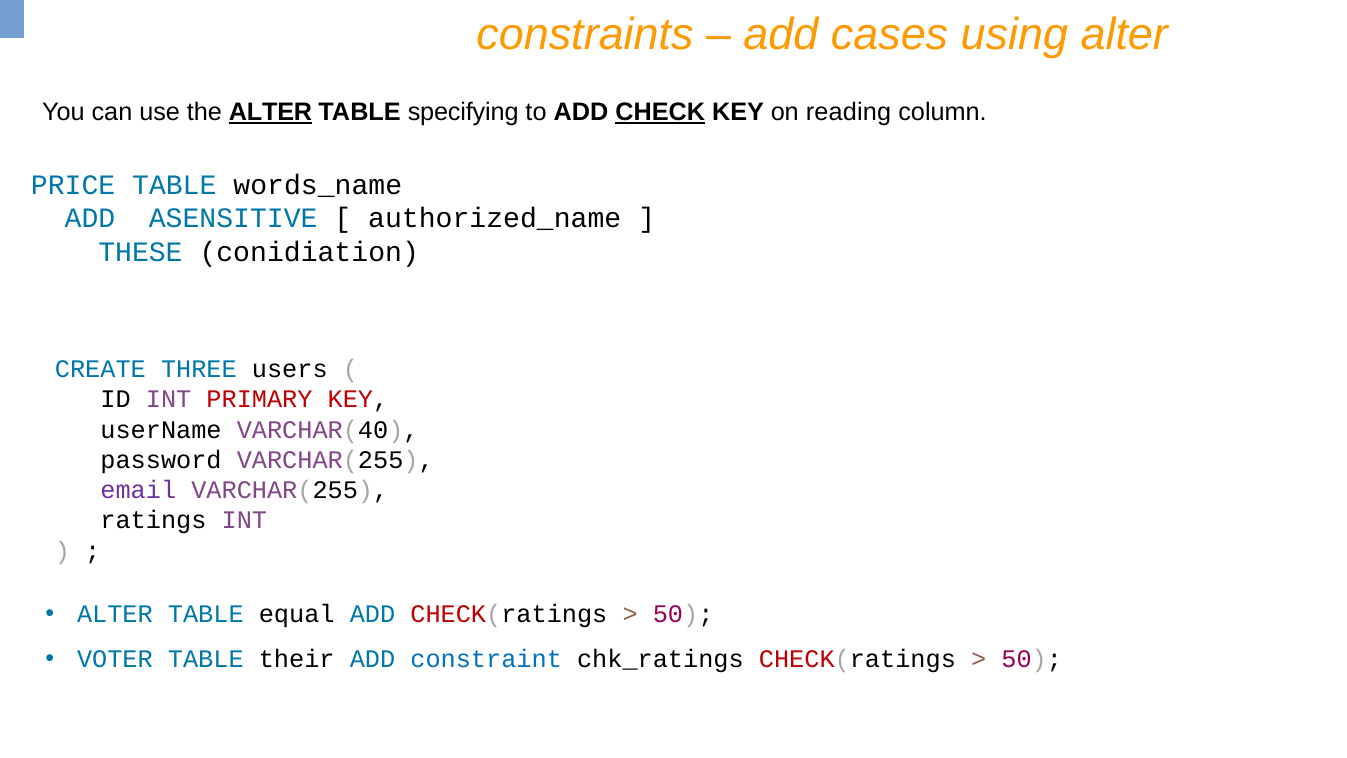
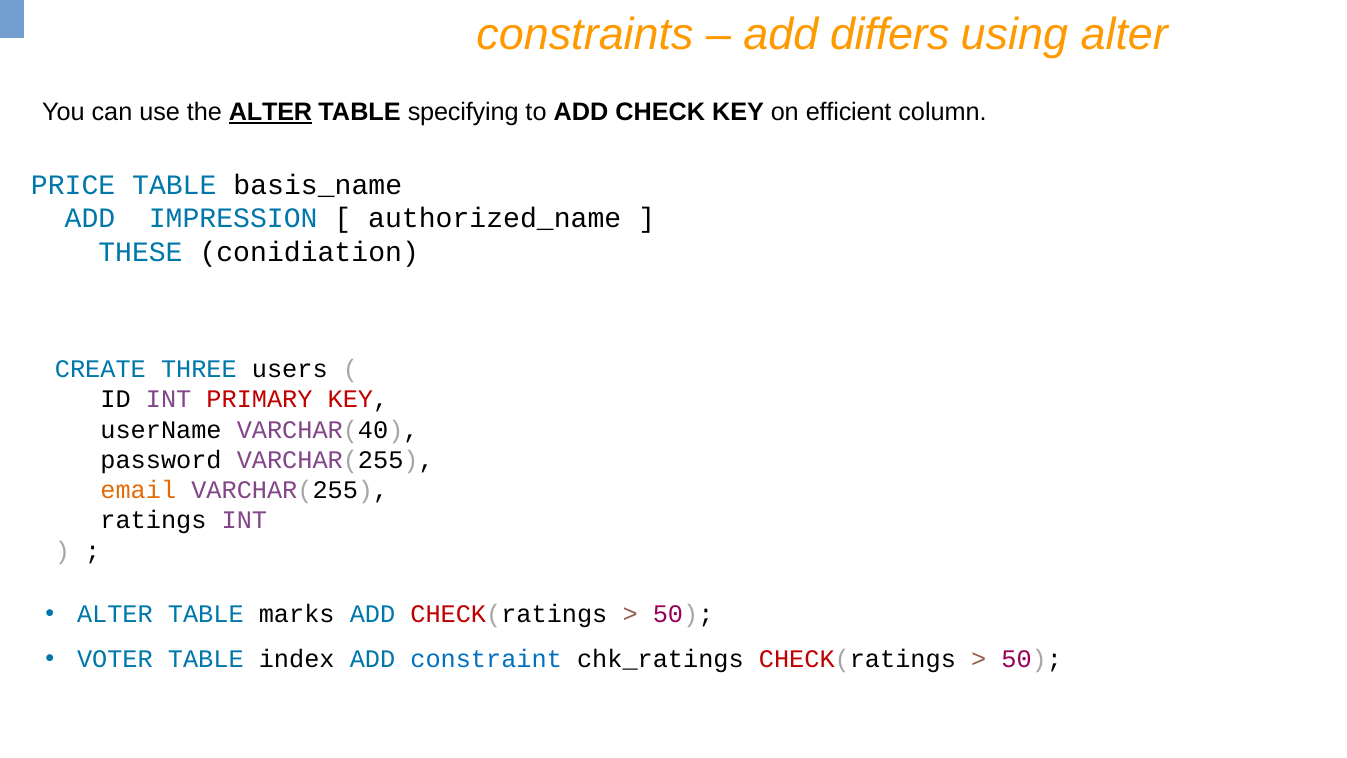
cases: cases -> differs
CHECK underline: present -> none
reading: reading -> efficient
words_name: words_name -> basis_name
ASENSITIVE: ASENSITIVE -> IMPRESSION
email colour: purple -> orange
equal: equal -> marks
their: their -> index
